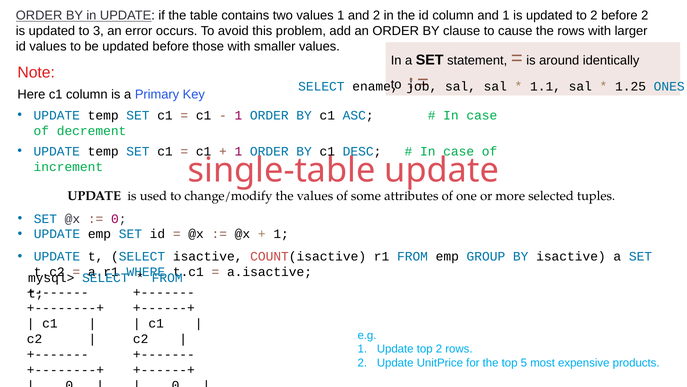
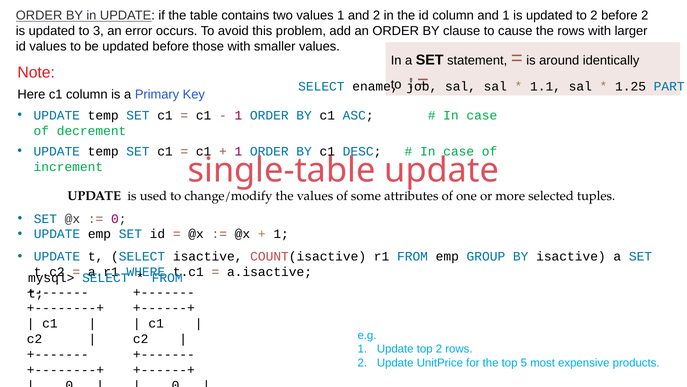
ONES: ONES -> PART
